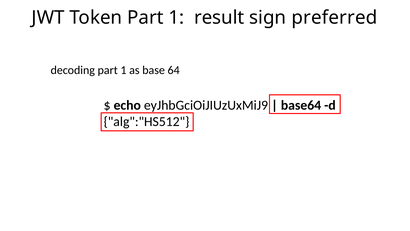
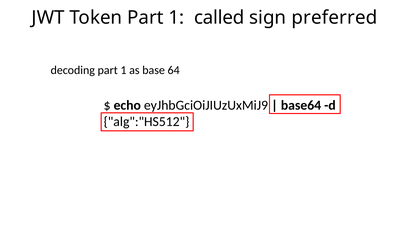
result: result -> called
